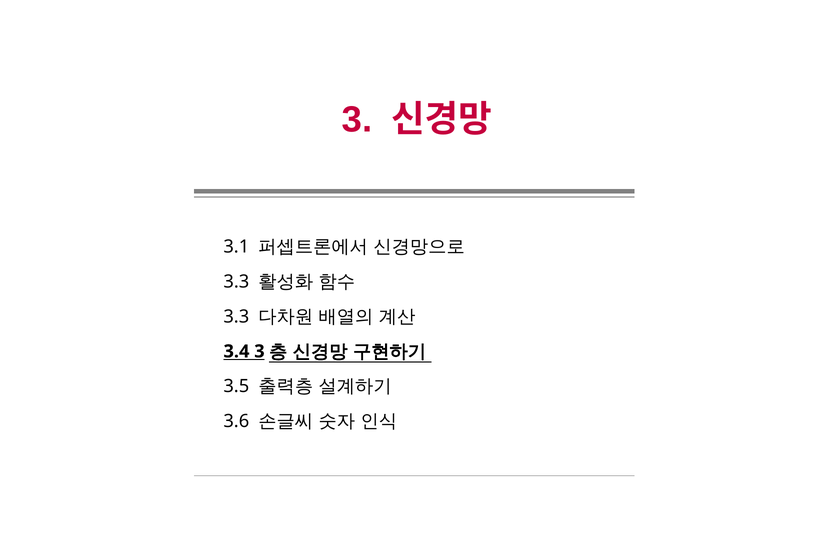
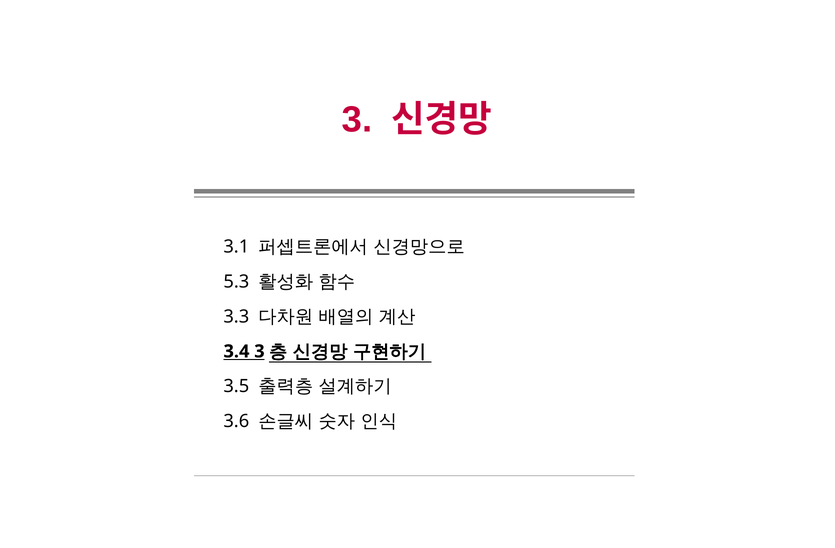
3.3 at (236, 282): 3.3 -> 5.3
